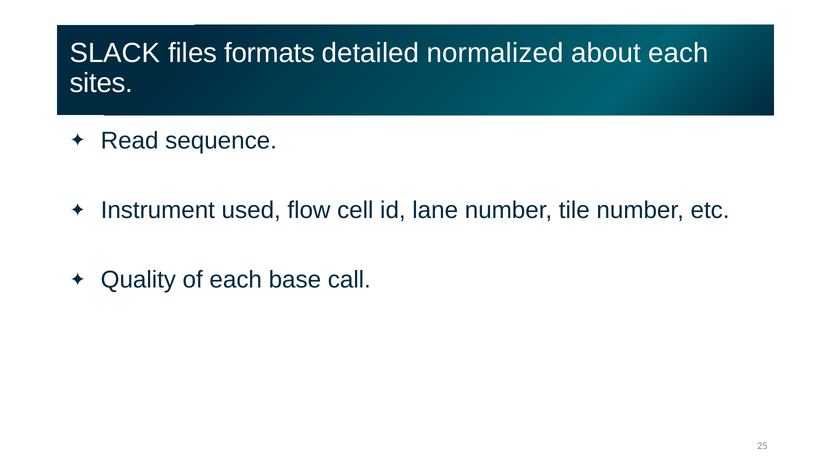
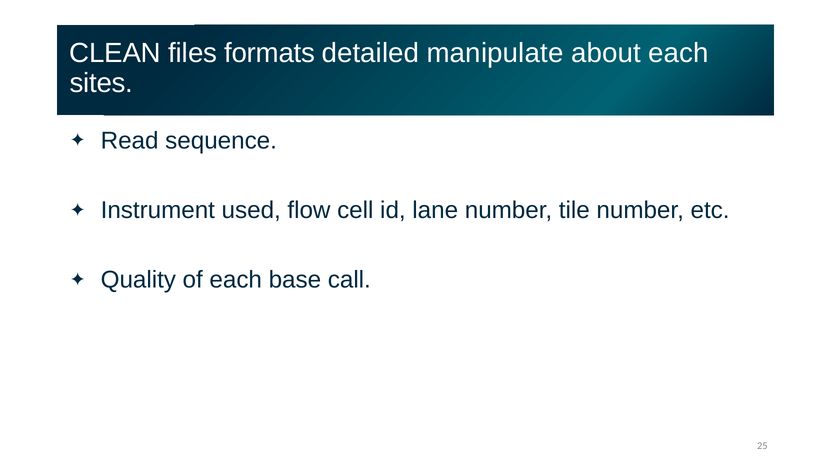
SLACK: SLACK -> CLEAN
normalized: normalized -> manipulate
